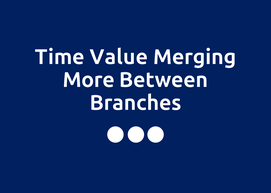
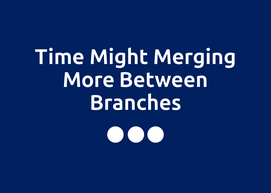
Value: Value -> Might
